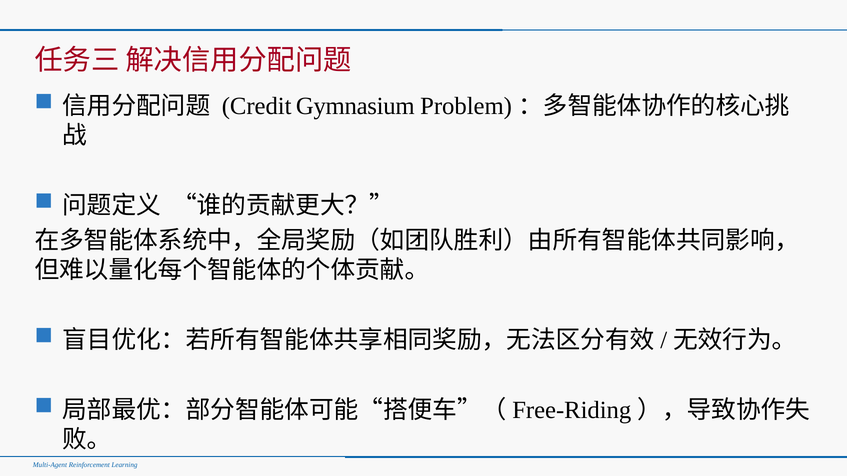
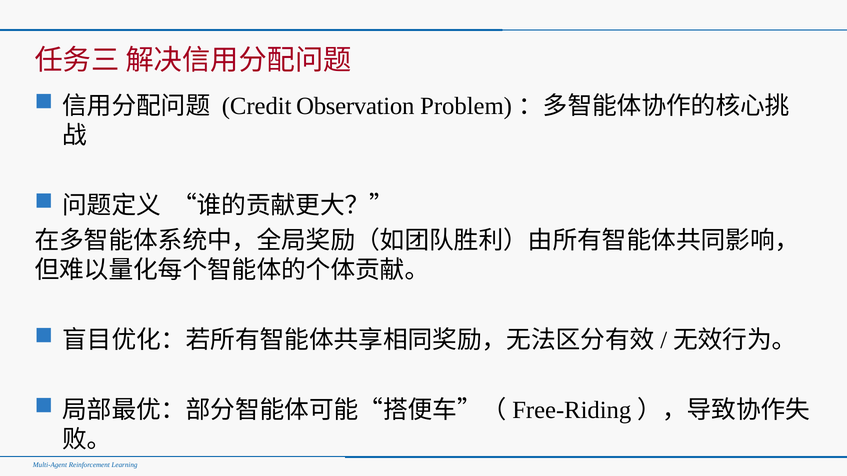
Gymnasium: Gymnasium -> Observation
